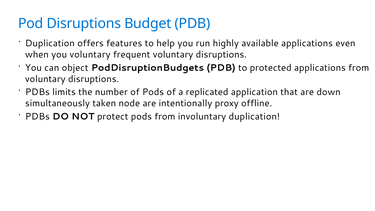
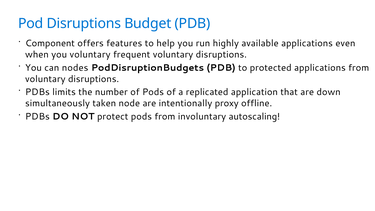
Duplication at (50, 43): Duplication -> Component
object: object -> nodes
involuntary duplication: duplication -> autoscaling
